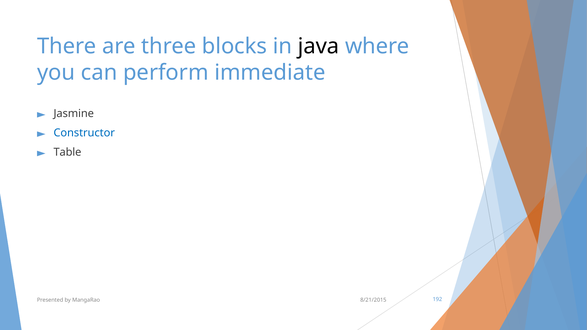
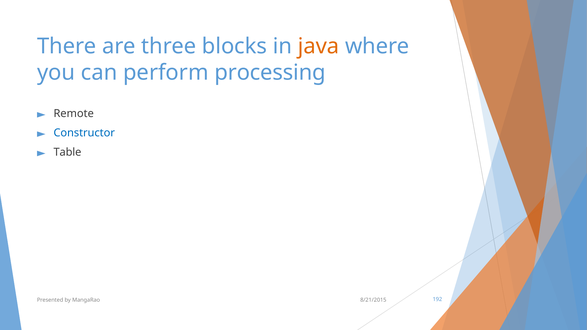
java colour: black -> orange
immediate: immediate -> processing
Jasmine: Jasmine -> Remote
